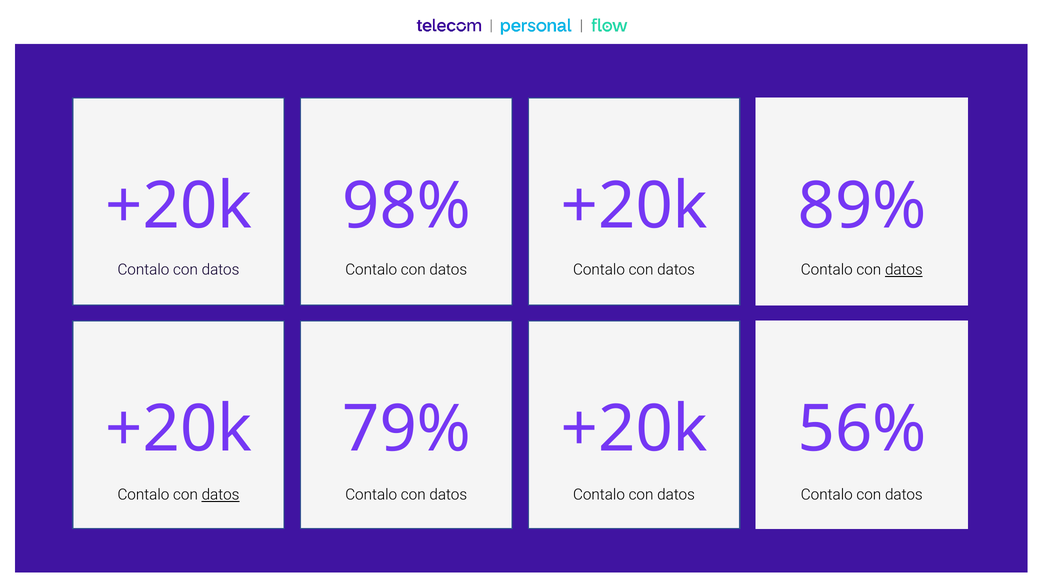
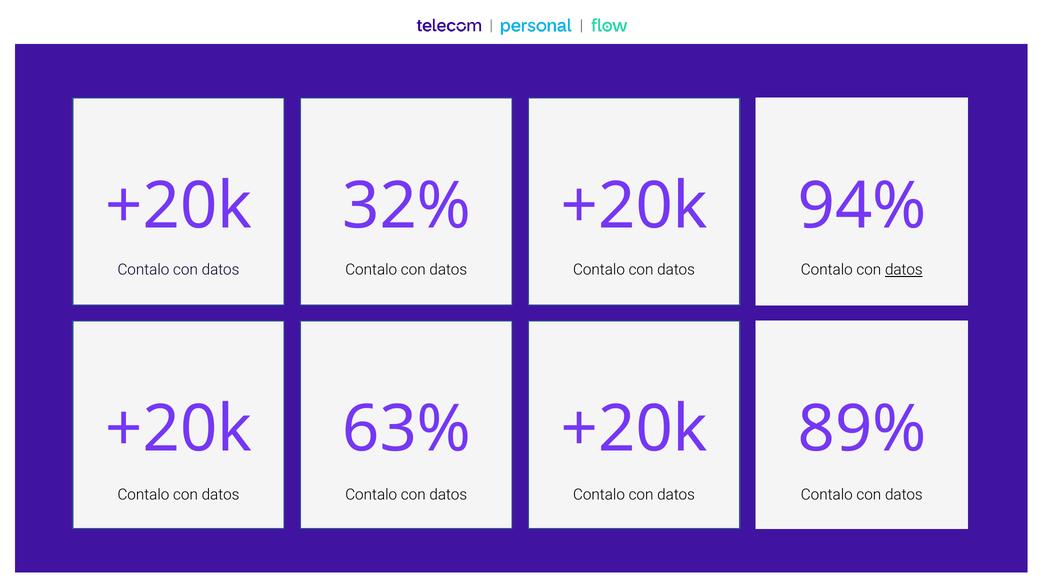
98%: 98% -> 32%
89%: 89% -> 94%
79%: 79% -> 63%
56%: 56% -> 89%
datos at (221, 495) underline: present -> none
